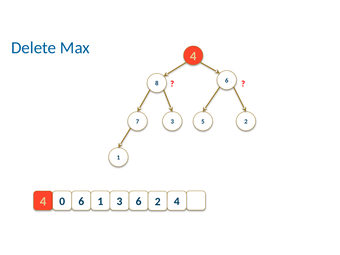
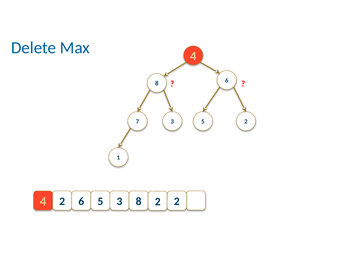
4 0: 0 -> 2
6 1: 1 -> 5
3 6: 6 -> 8
4 at (177, 201): 4 -> 2
